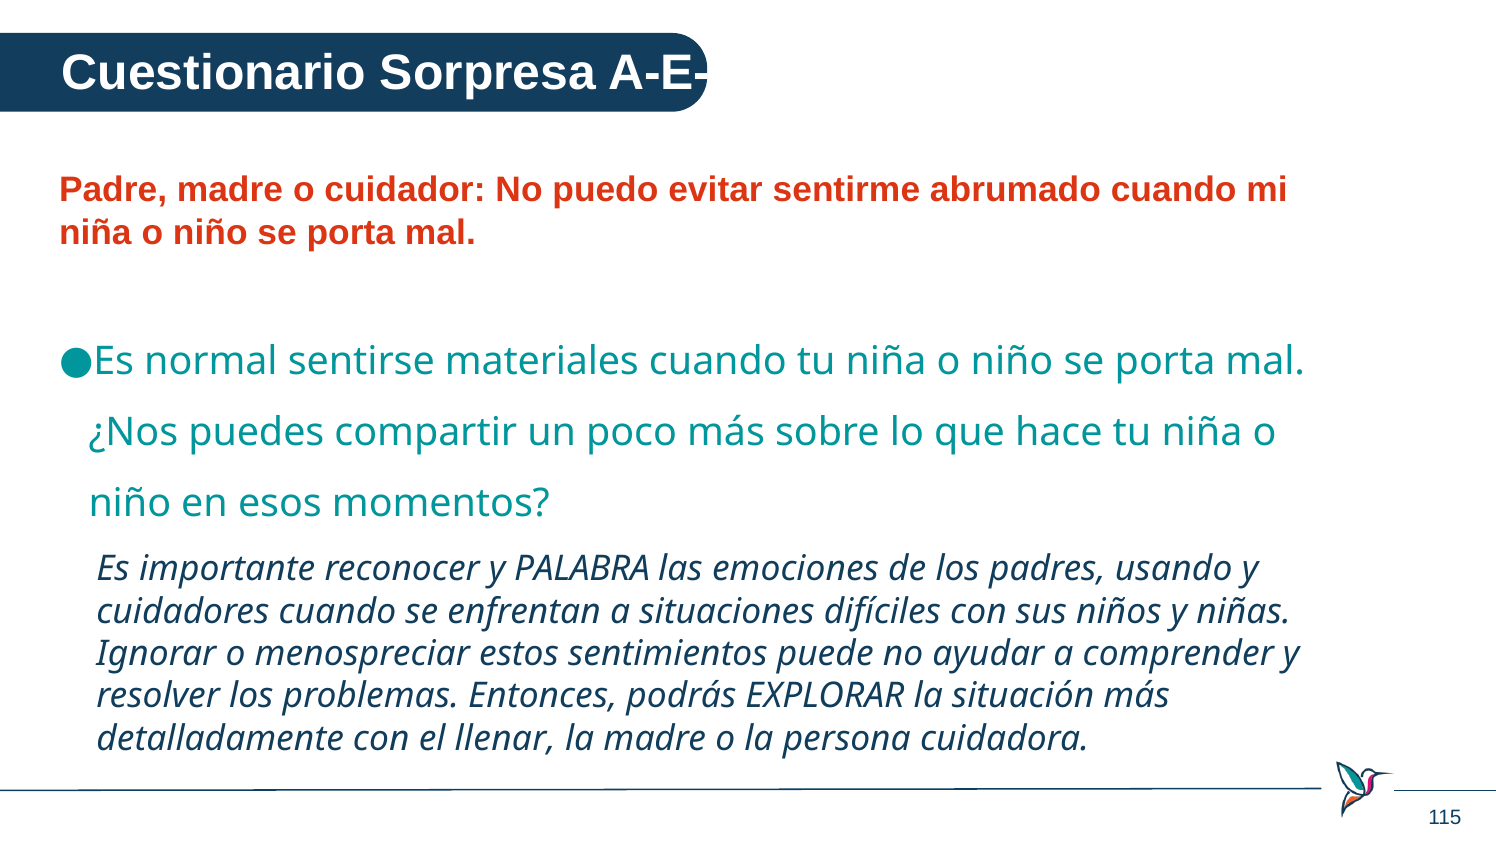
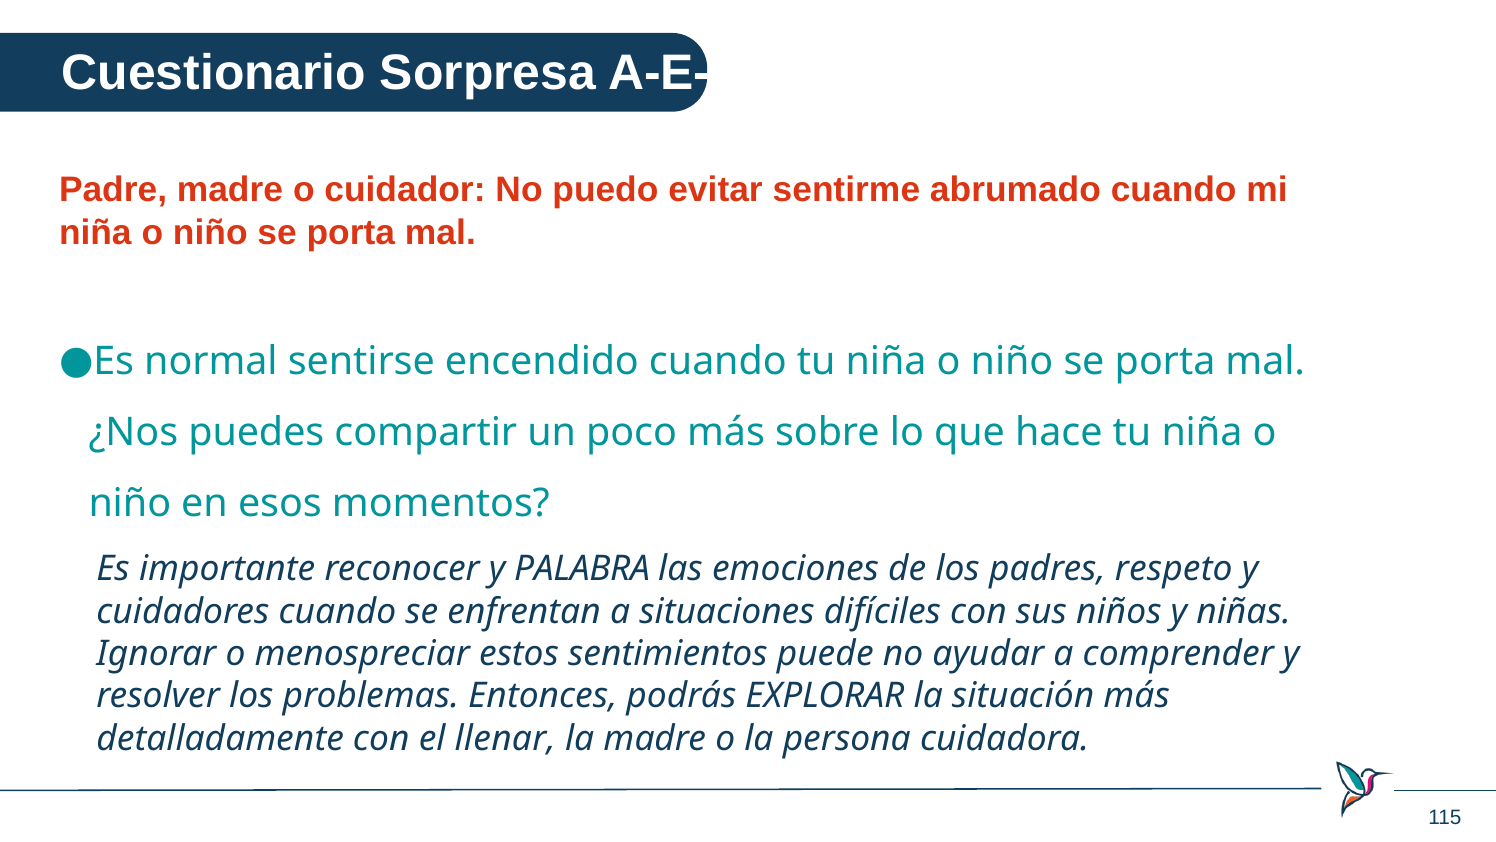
materiales: materiales -> encendido
usando: usando -> respeto
